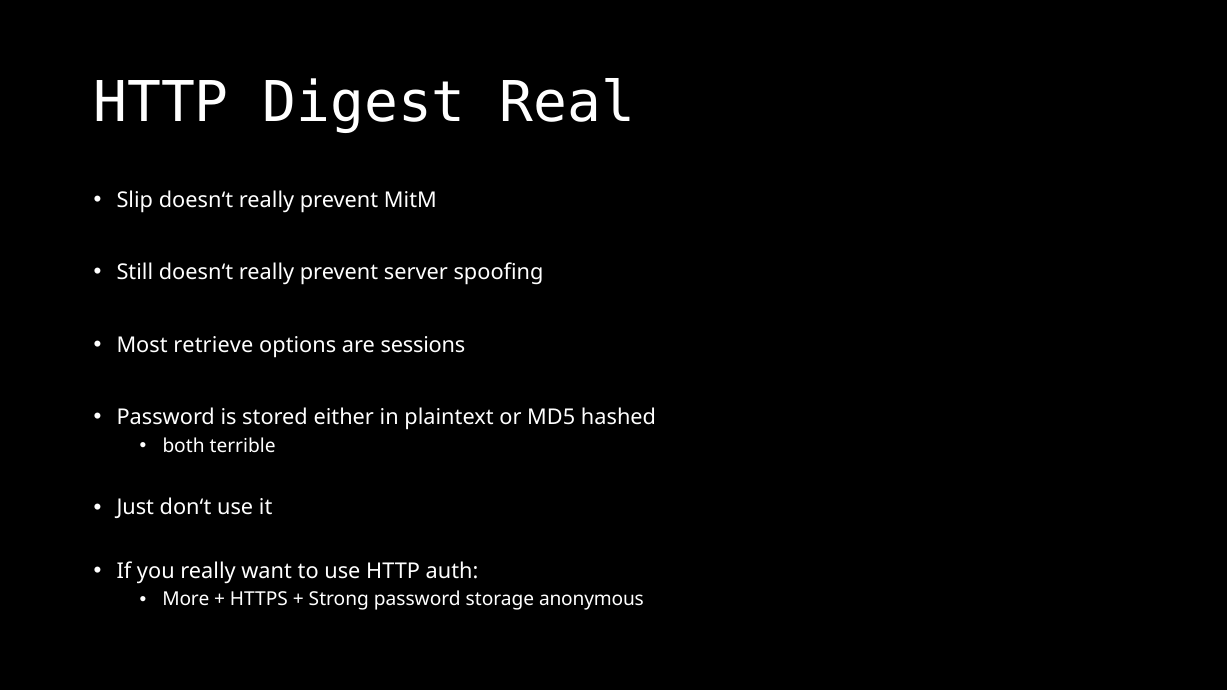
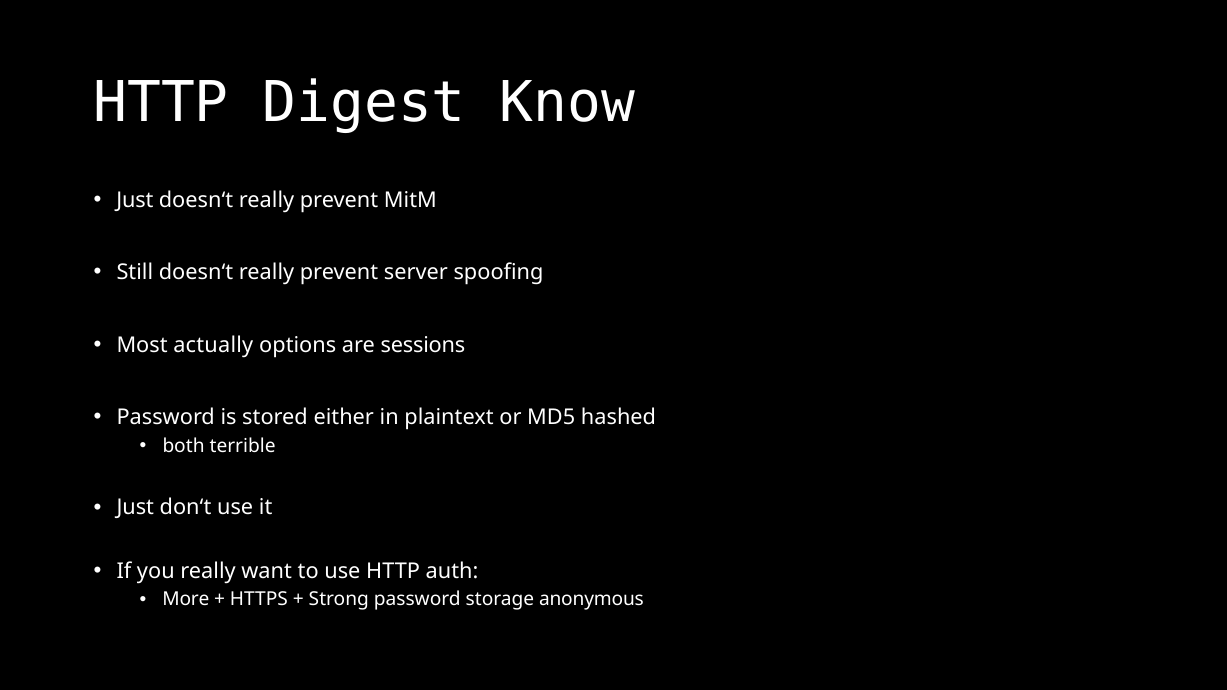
Real: Real -> Know
Slip at (135, 200): Slip -> Just
retrieve: retrieve -> actually
